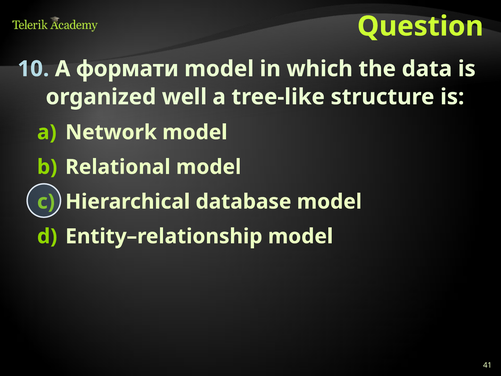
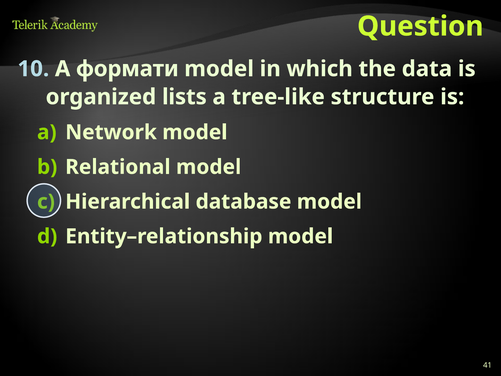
well: well -> lists
